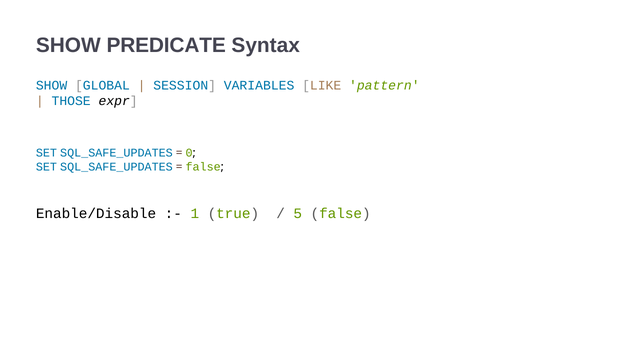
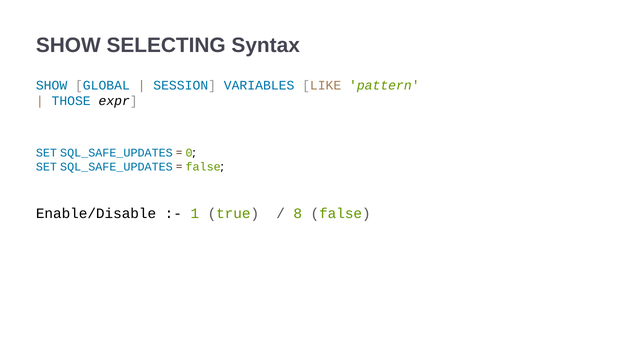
PREDICATE: PREDICATE -> SELECTING
5: 5 -> 8
